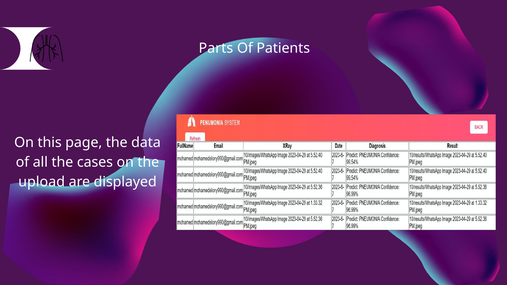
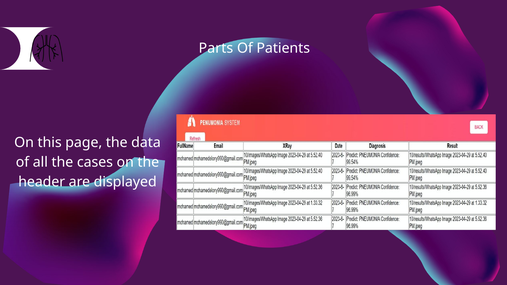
upload: upload -> header
